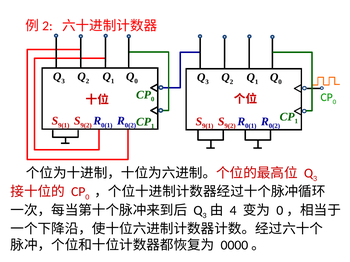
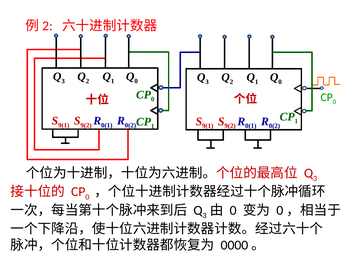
4 at (233, 211): 4 -> 0
